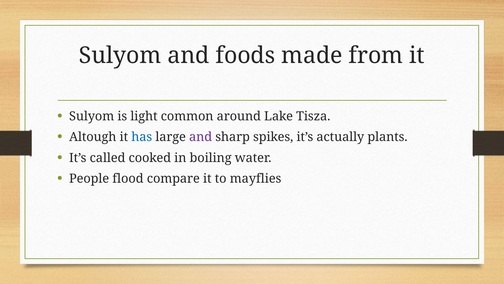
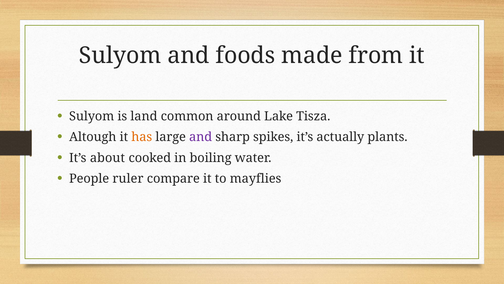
light: light -> land
has colour: blue -> orange
called: called -> about
flood: flood -> ruler
